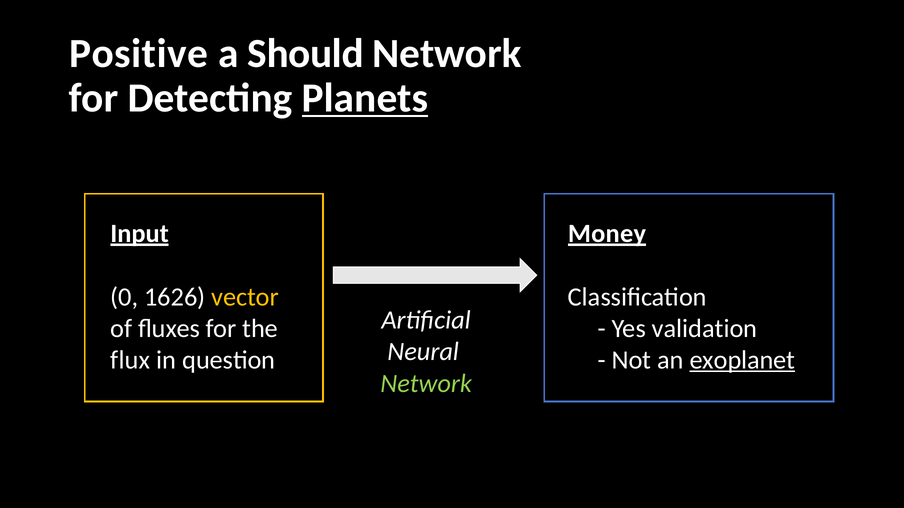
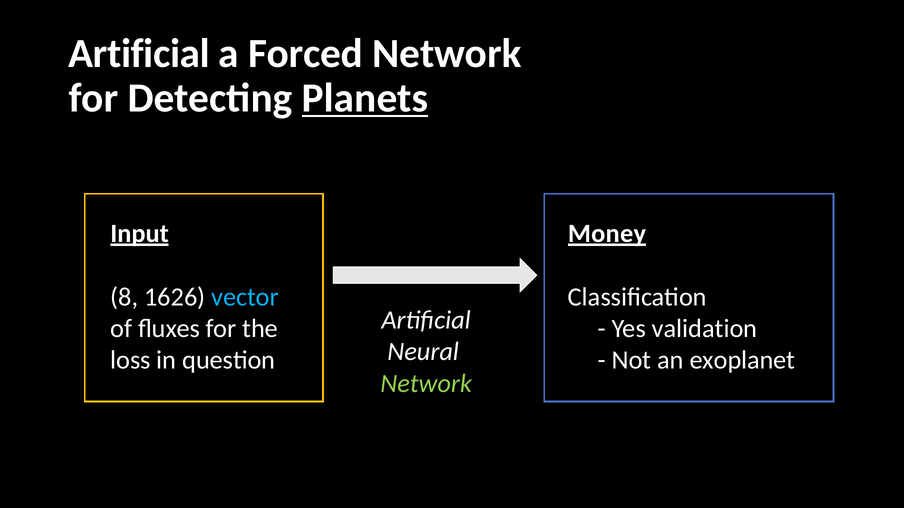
Positive at (139, 54): Positive -> Artificial
Should: Should -> Forced
0: 0 -> 8
vector colour: yellow -> light blue
flux: flux -> loss
exoplanet underline: present -> none
